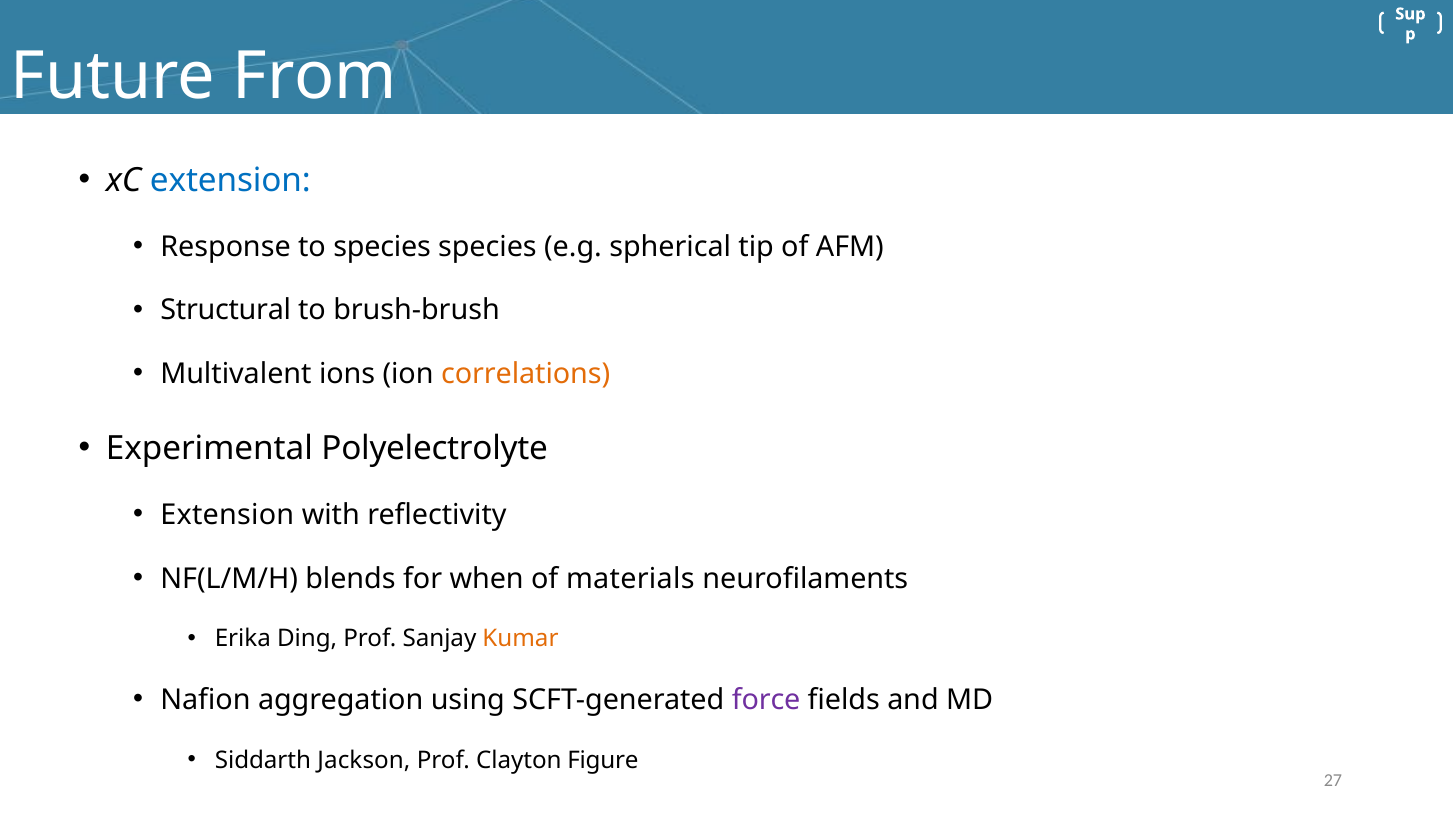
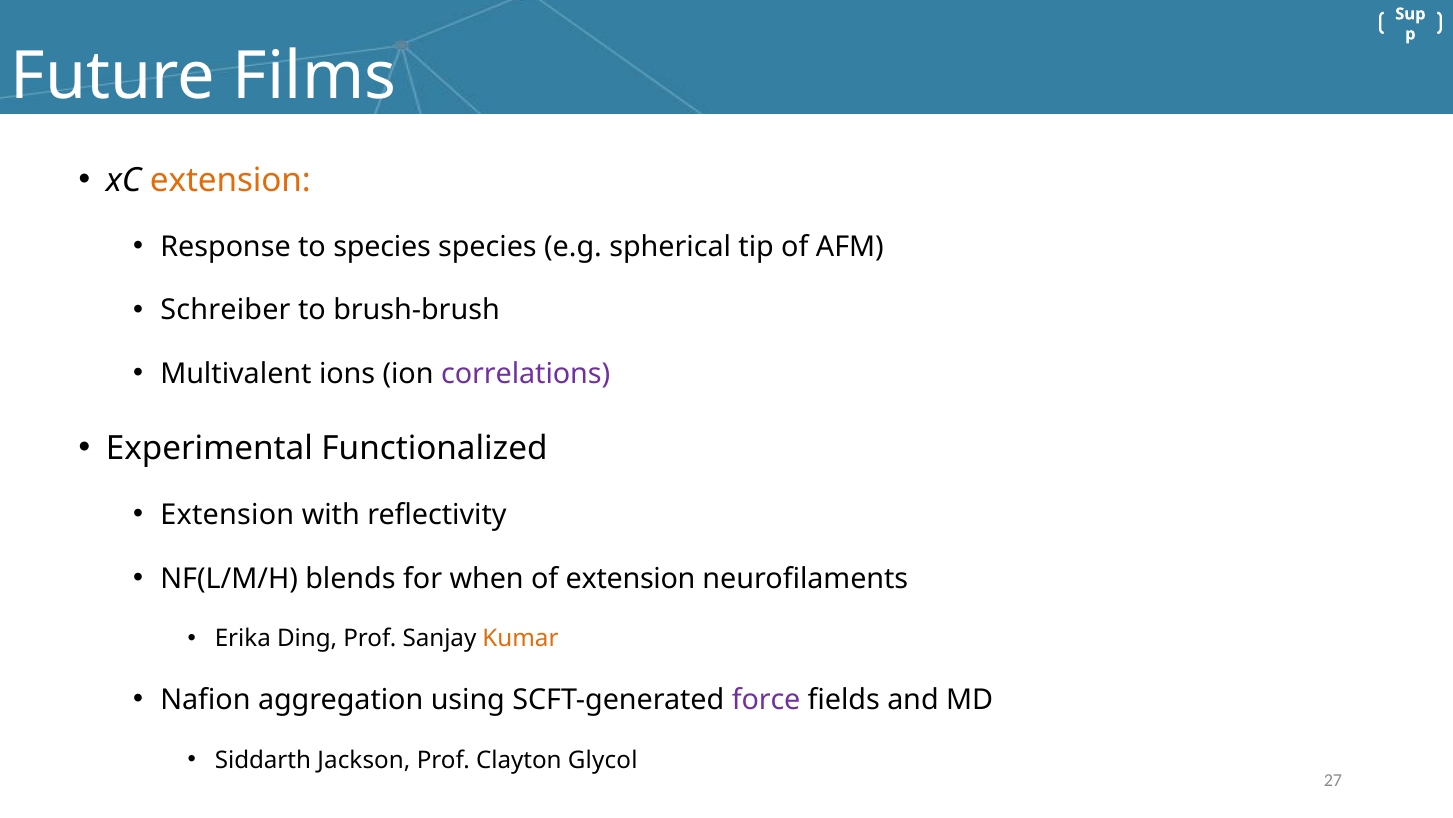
From: From -> Films
extension at (230, 180) colour: blue -> orange
Structural: Structural -> Schreiber
correlations colour: orange -> purple
Polyelectrolyte: Polyelectrolyte -> Functionalized
of materials: materials -> extension
Figure: Figure -> Glycol
